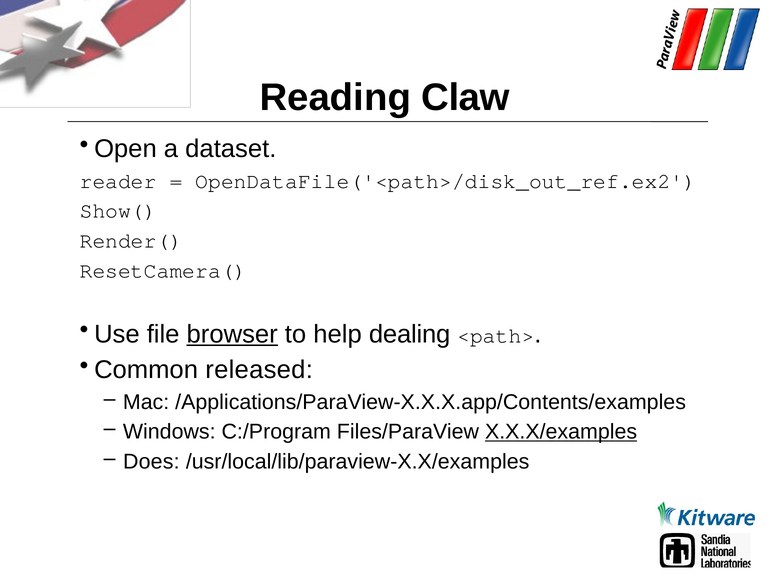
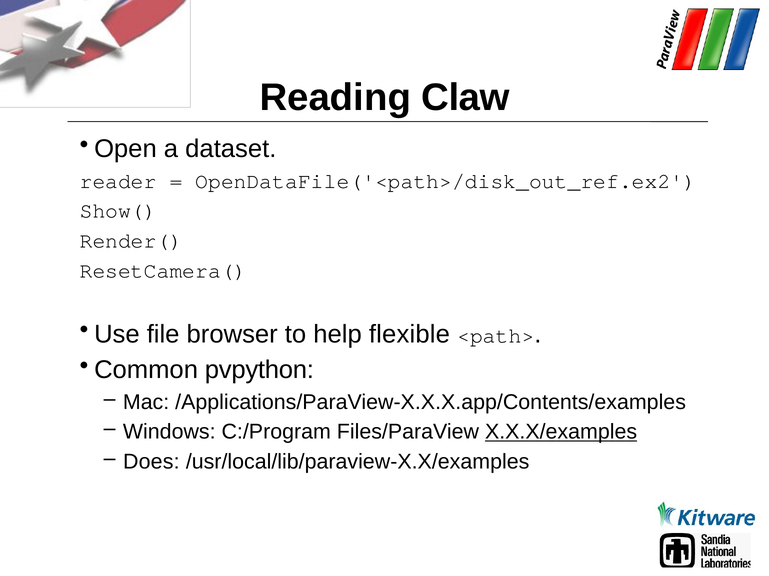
browser underline: present -> none
dealing: dealing -> flexible
released: released -> pvpython
